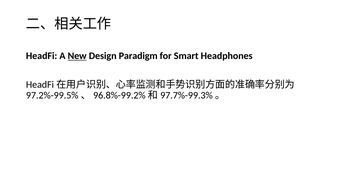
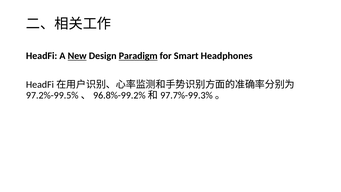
Paradigm underline: none -> present
